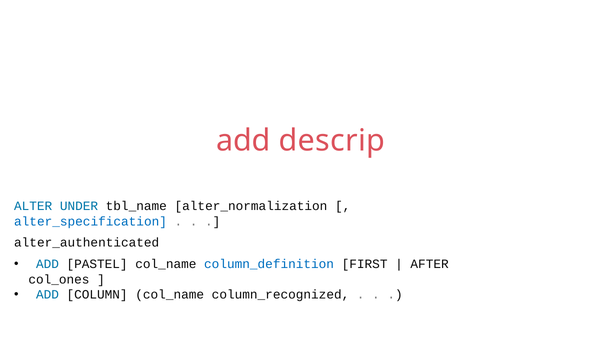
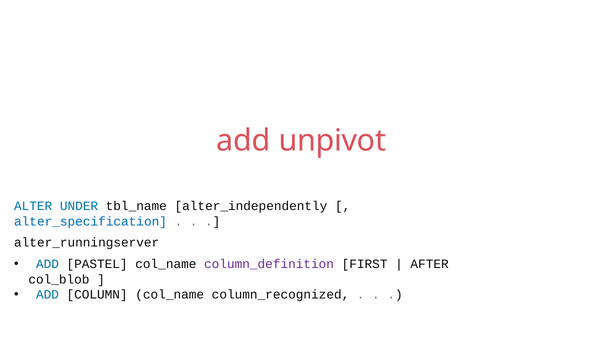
descrip: descrip -> unpivot
alter_normalization: alter_normalization -> alter_independently
alter_authenticated: alter_authenticated -> alter_runningserver
column_definition colour: blue -> purple
col_ones: col_ones -> col_blob
